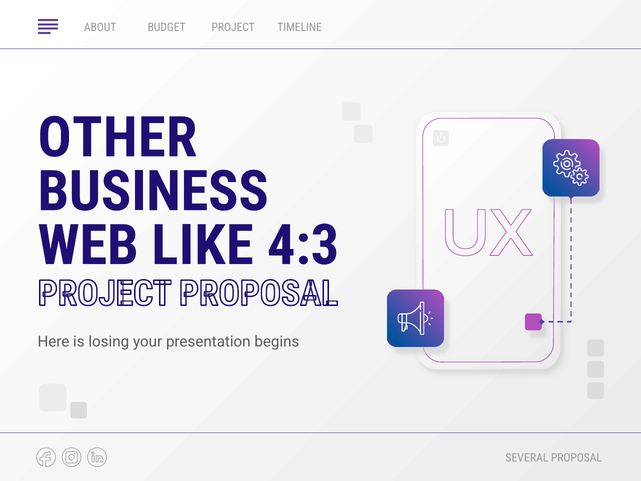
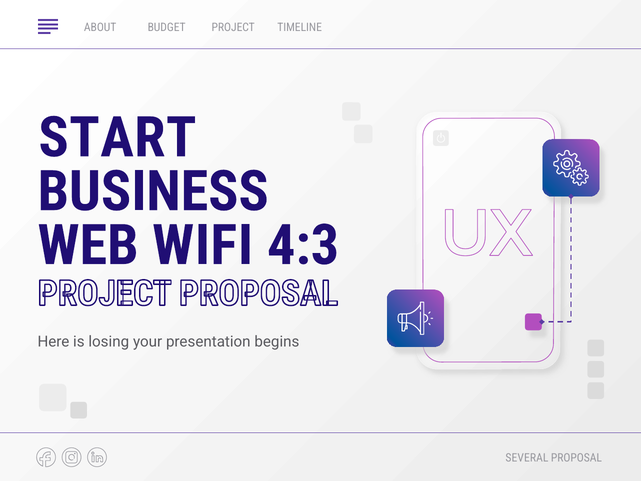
OTHER: OTHER -> START
LIKE: LIKE -> WIFI
